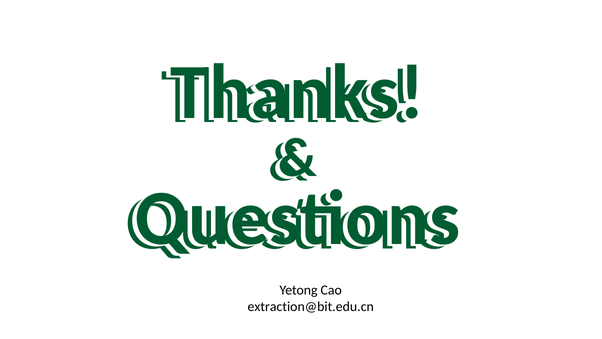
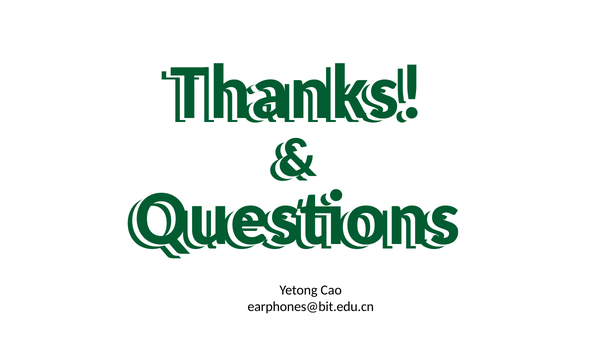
extraction@bit.edu.cn: extraction@bit.edu.cn -> earphones@bit.edu.cn
